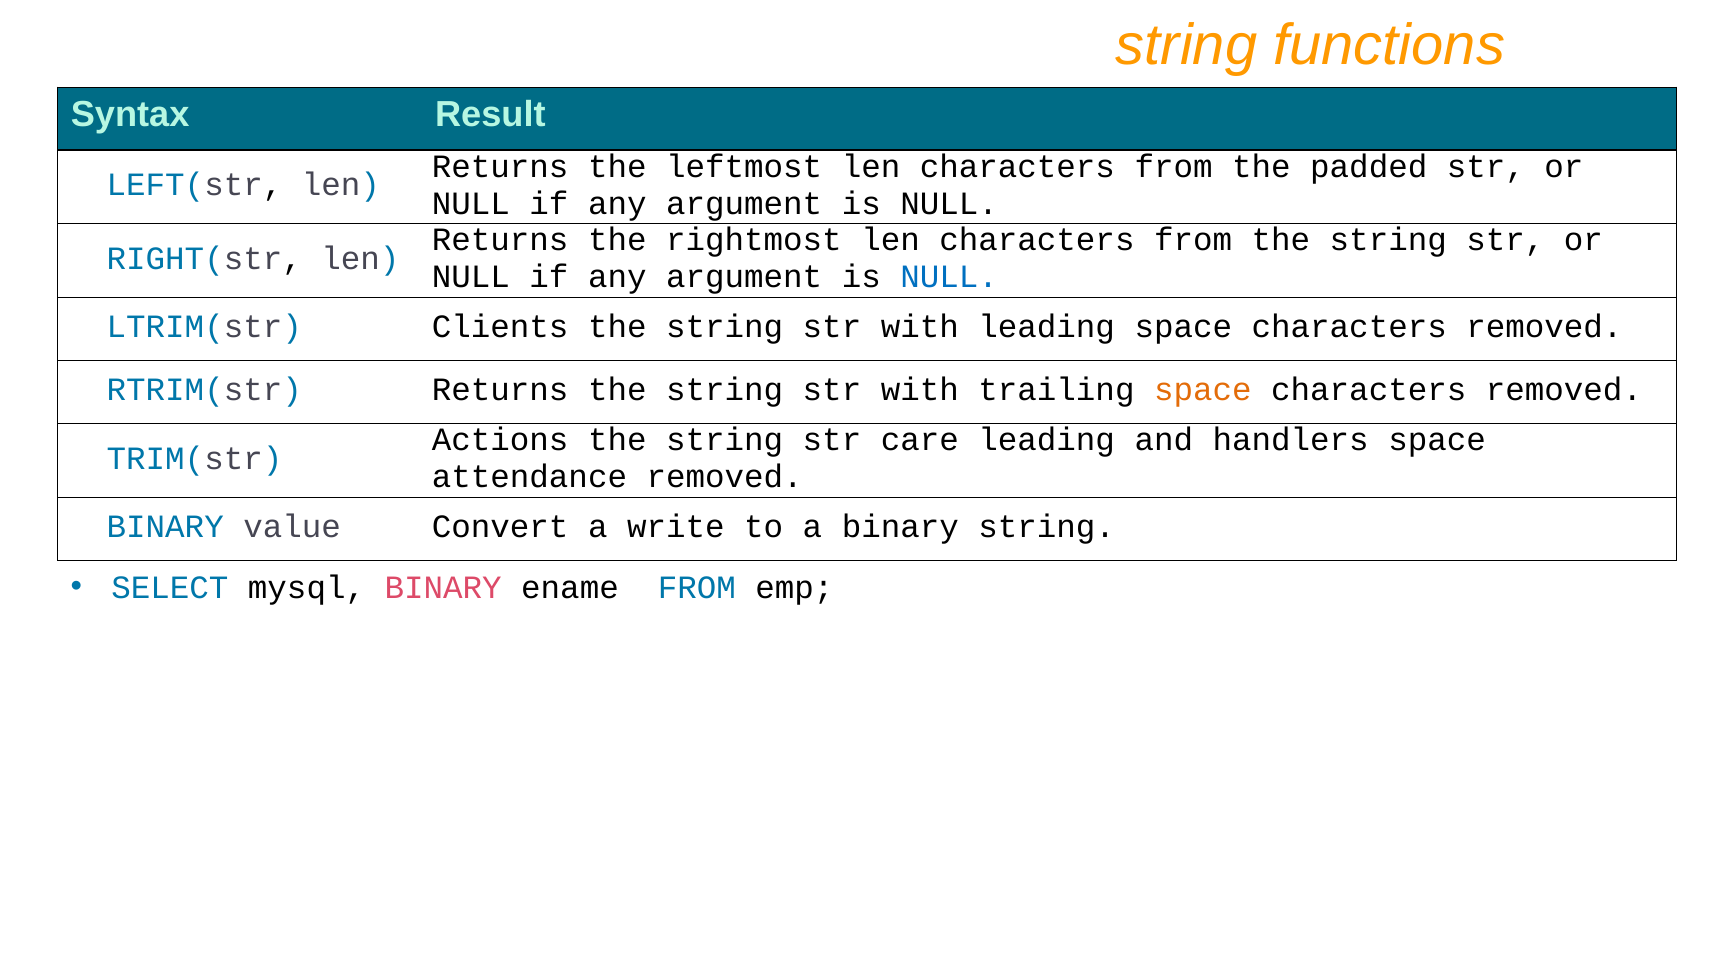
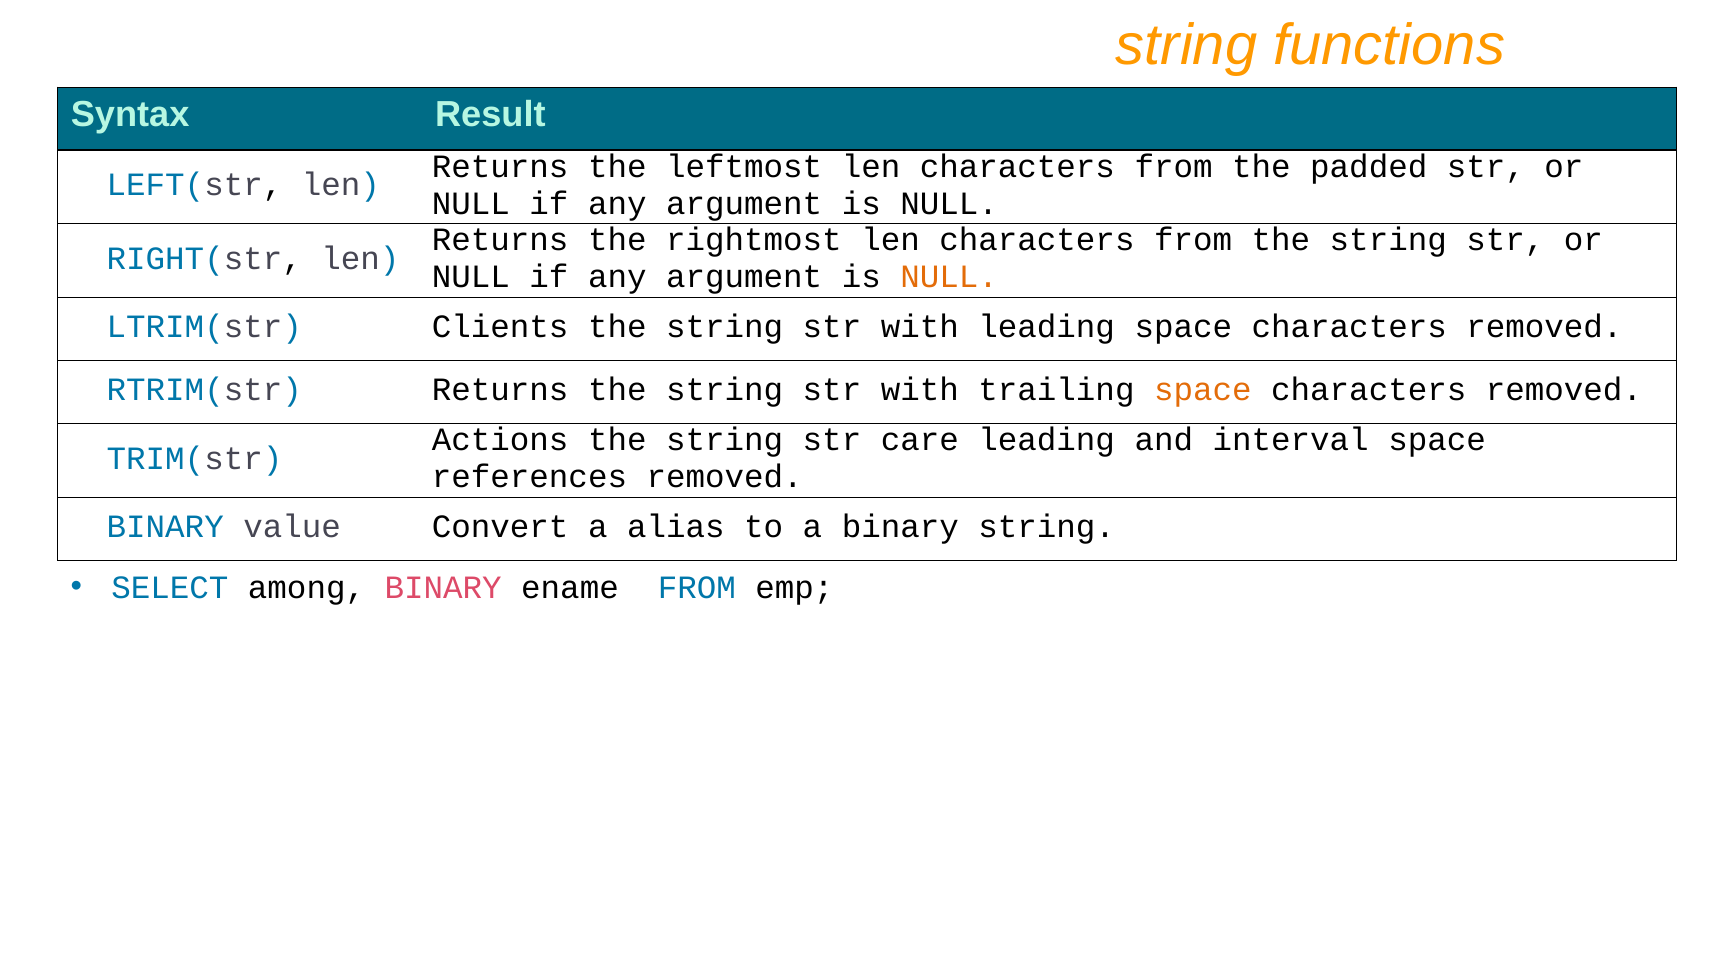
NULL at (949, 277) colour: blue -> orange
handlers: handlers -> interval
attendance: attendance -> references
write: write -> alias
mysql: mysql -> among
